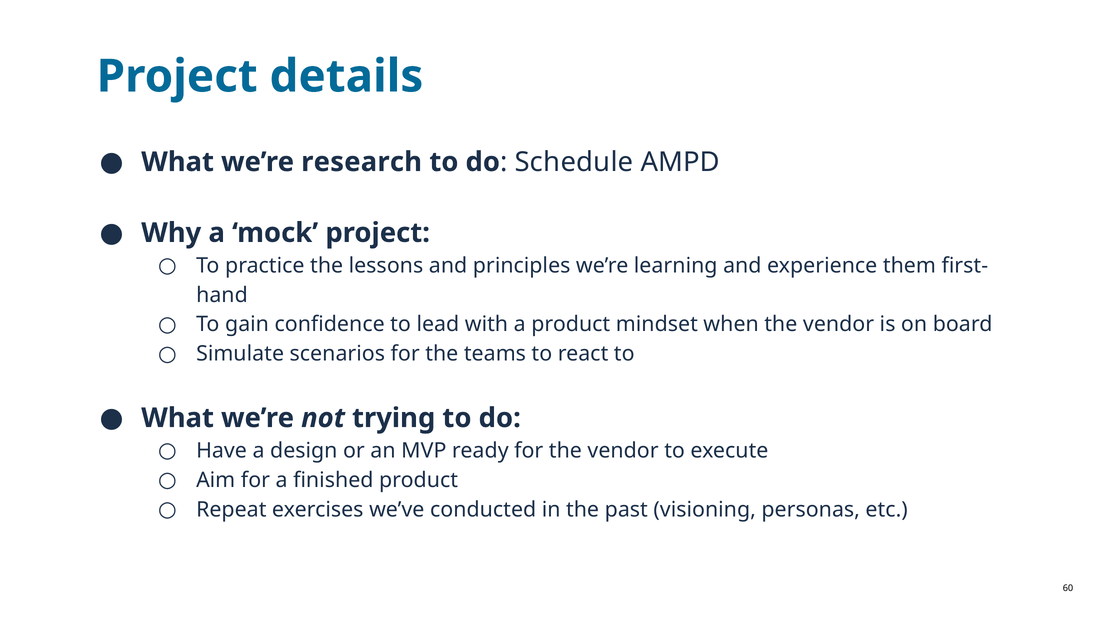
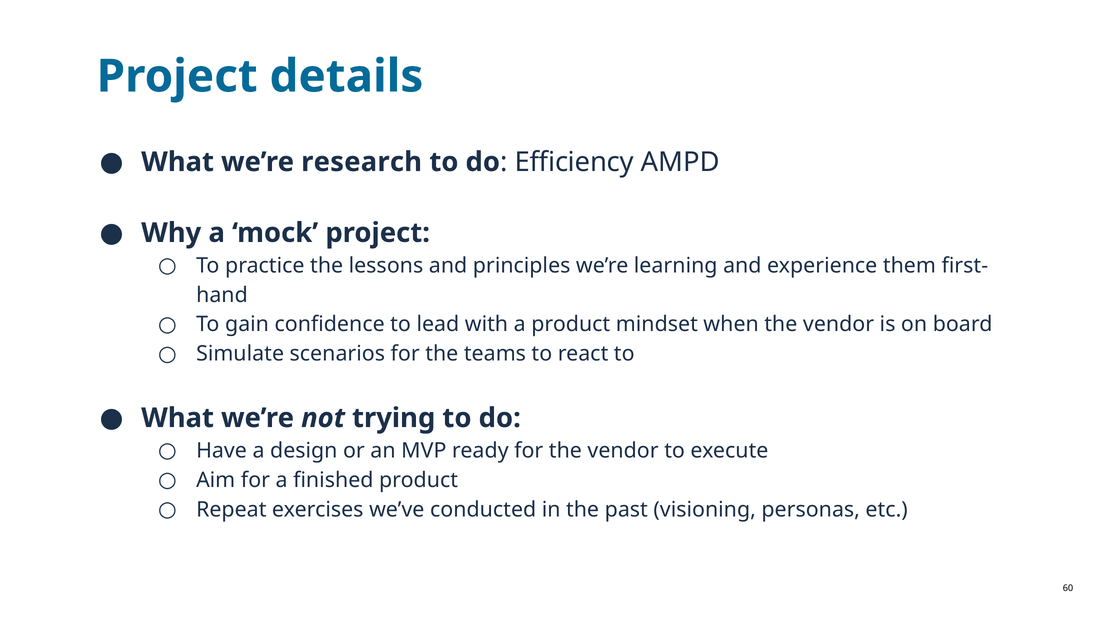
Schedule: Schedule -> Efficiency
